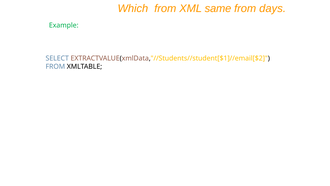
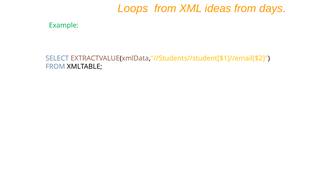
Which: Which -> Loops
same: same -> ideas
